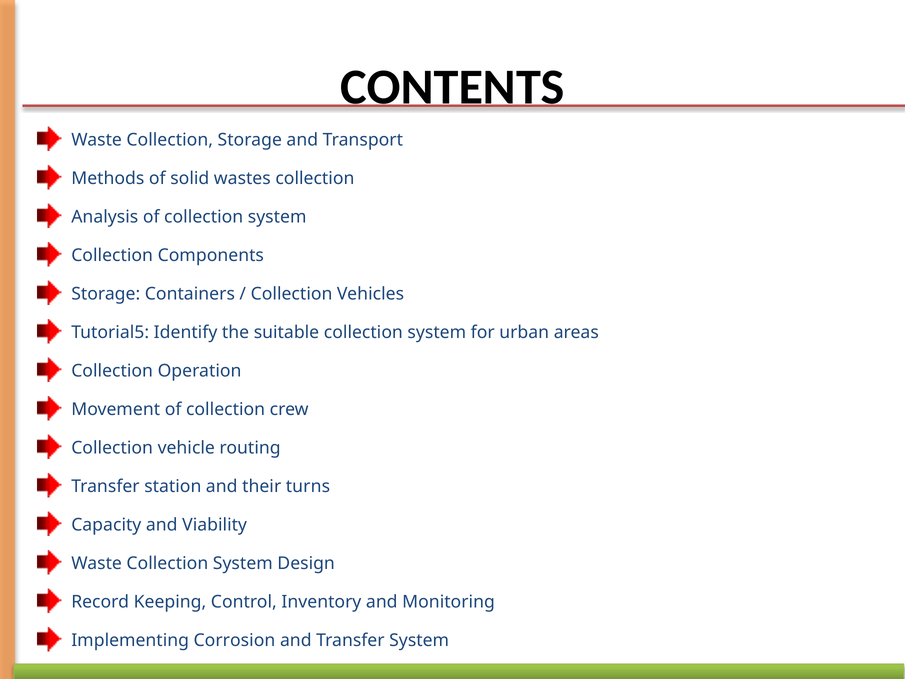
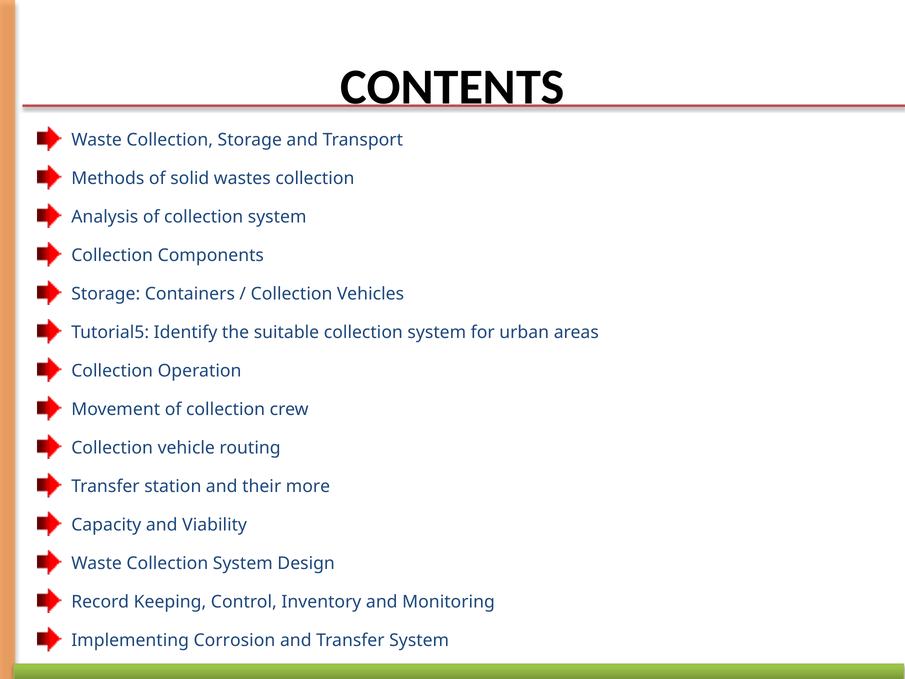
turns: turns -> more
